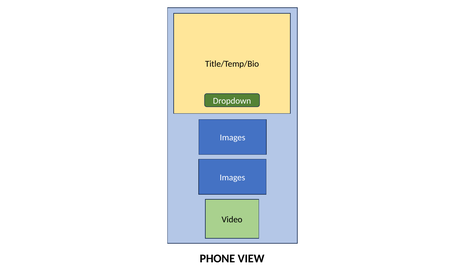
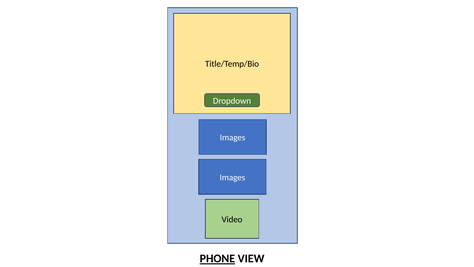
PHONE underline: none -> present
